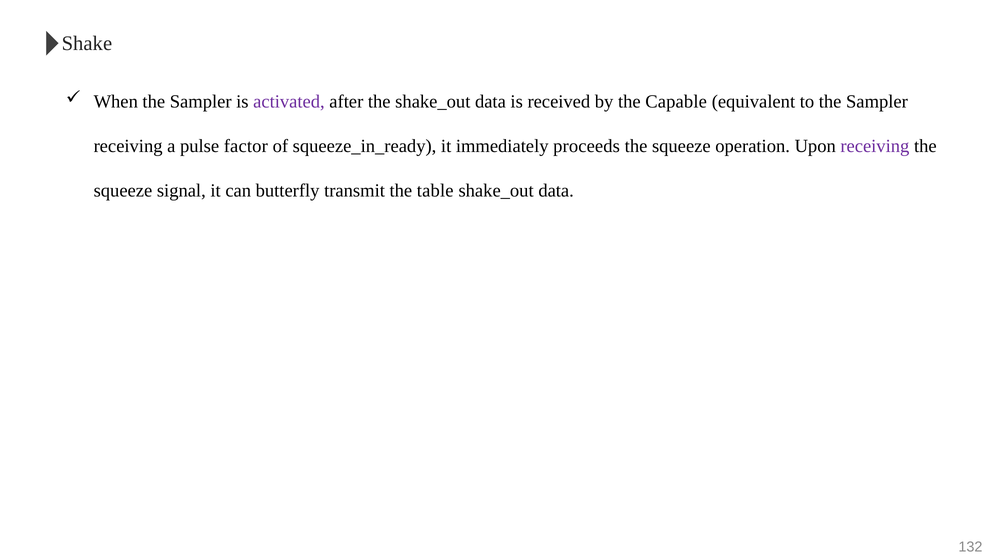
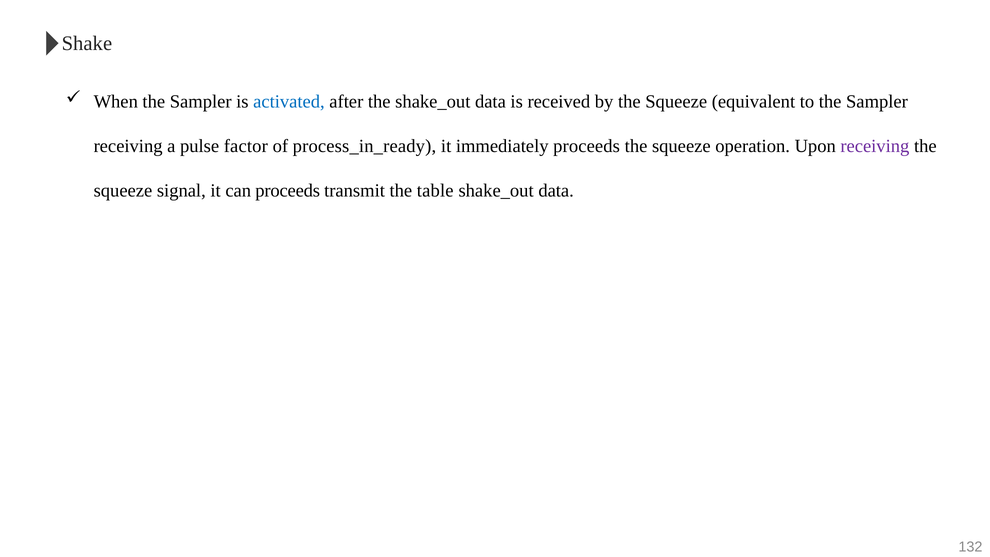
activated colour: purple -> blue
by the Capable: Capable -> Squeeze
squeeze_in_ready: squeeze_in_ready -> process_in_ready
can butterfly: butterfly -> proceeds
